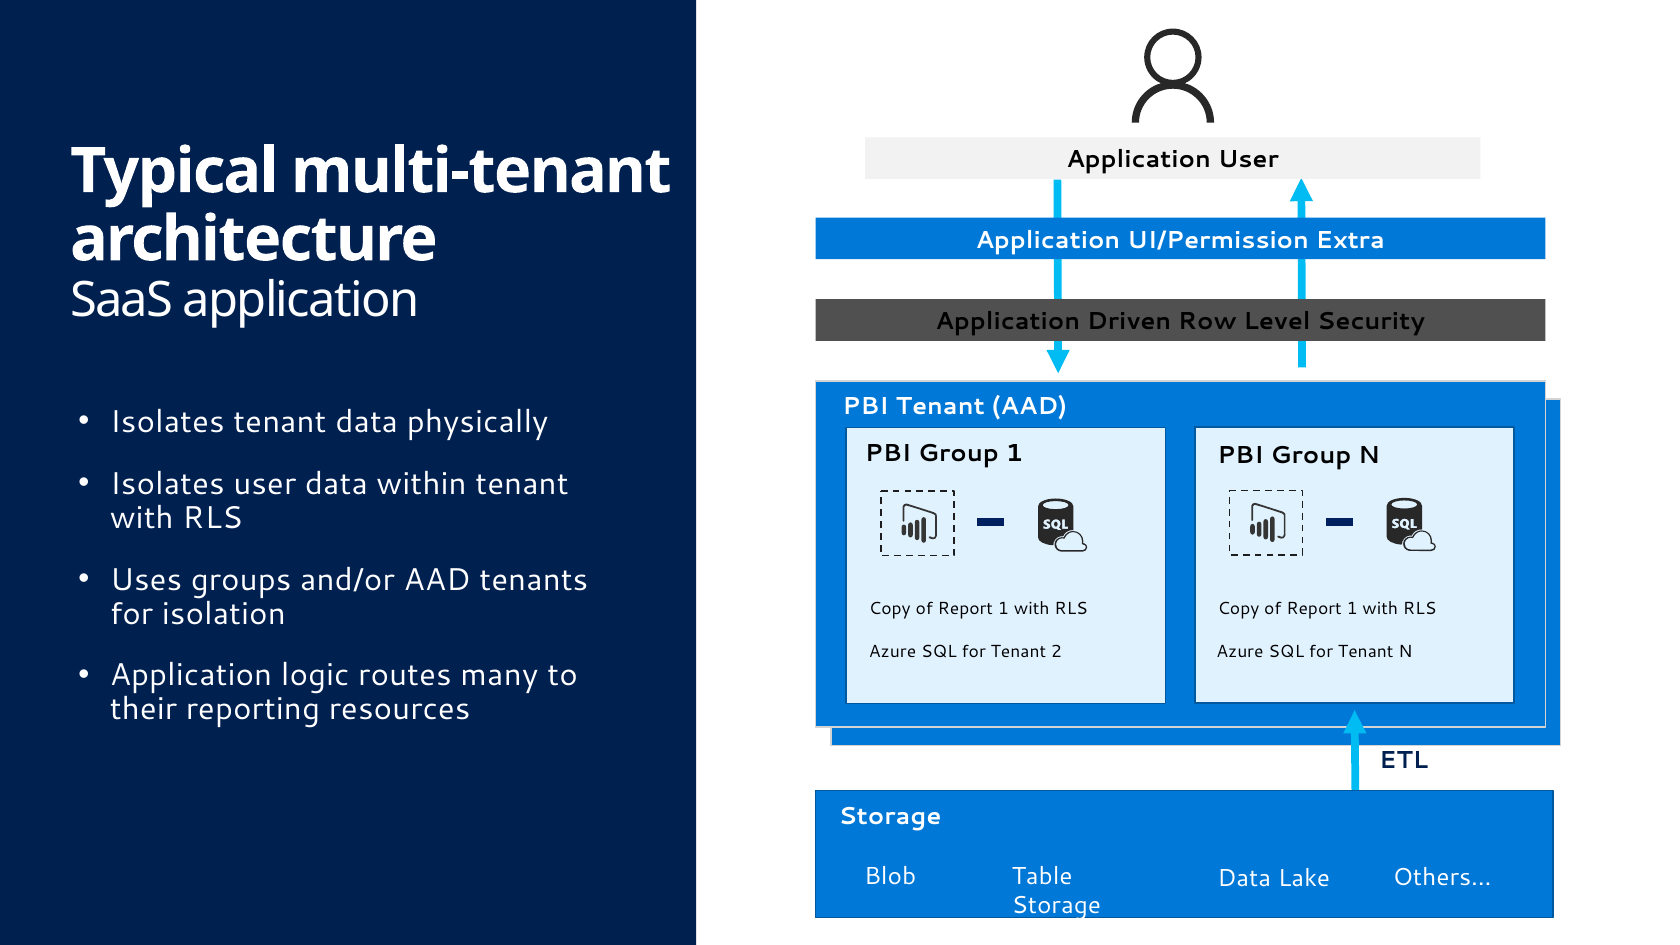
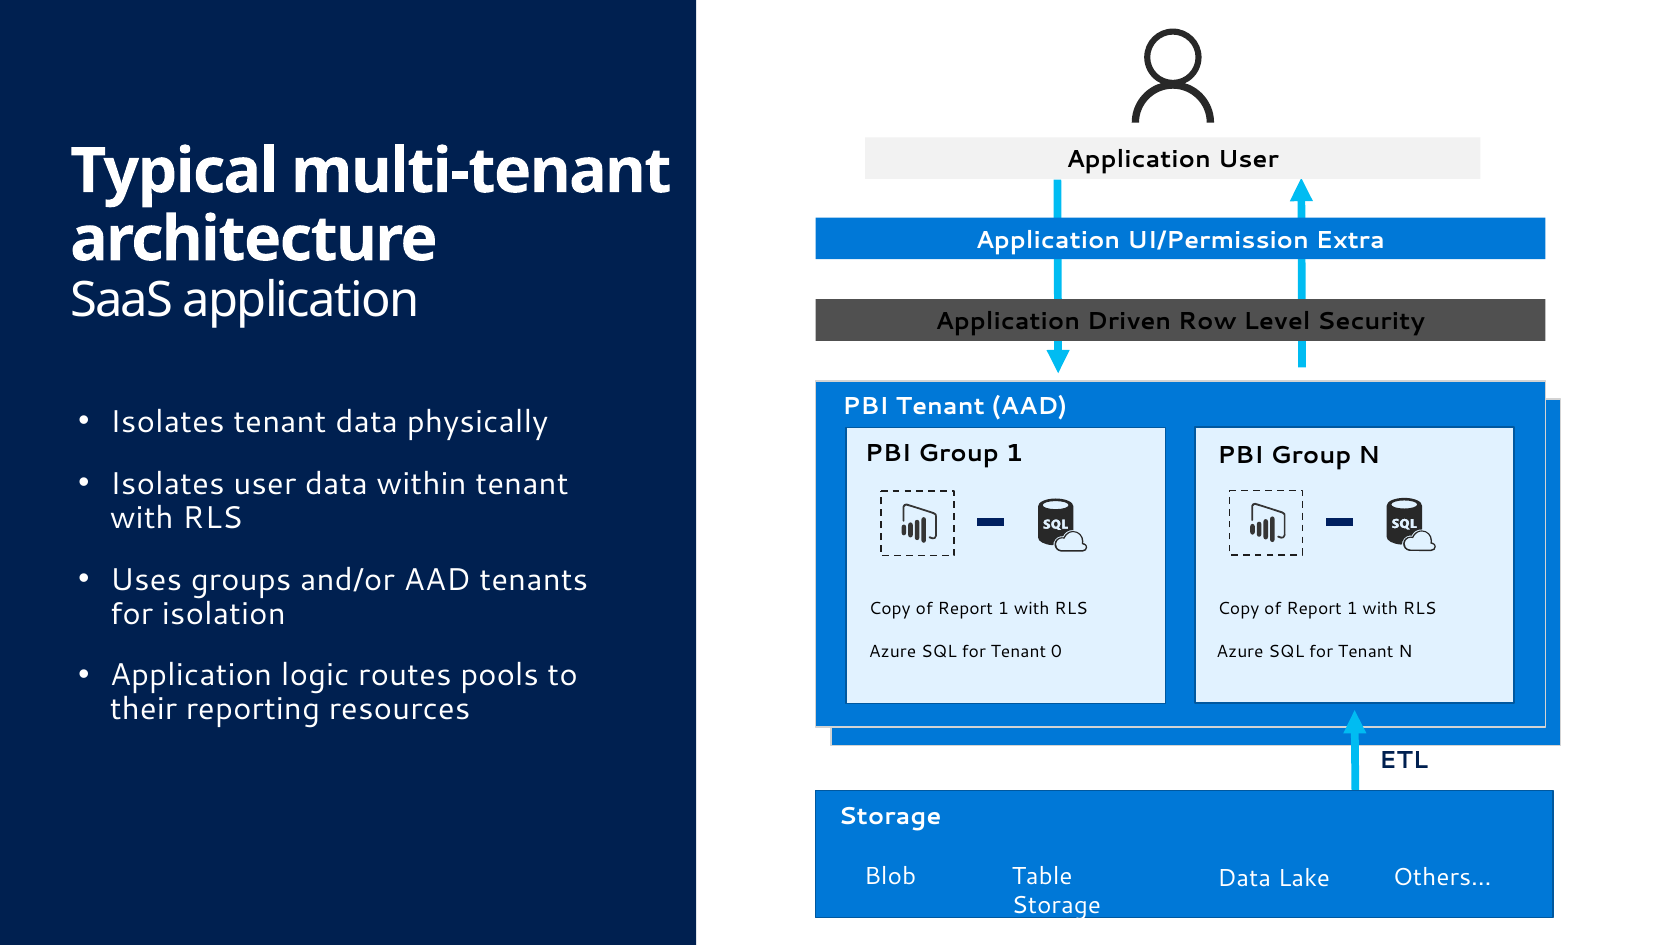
2: 2 -> 0
many: many -> pools
